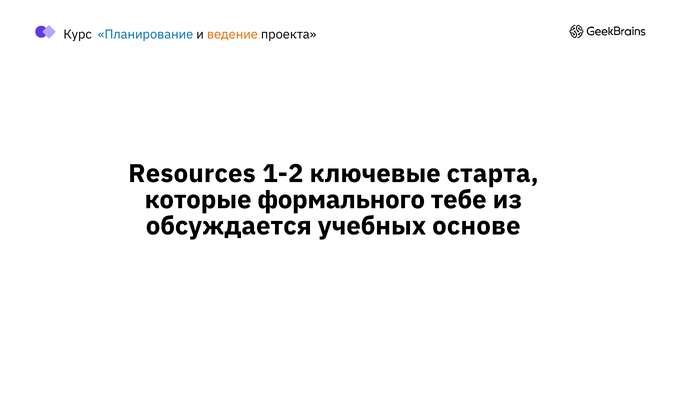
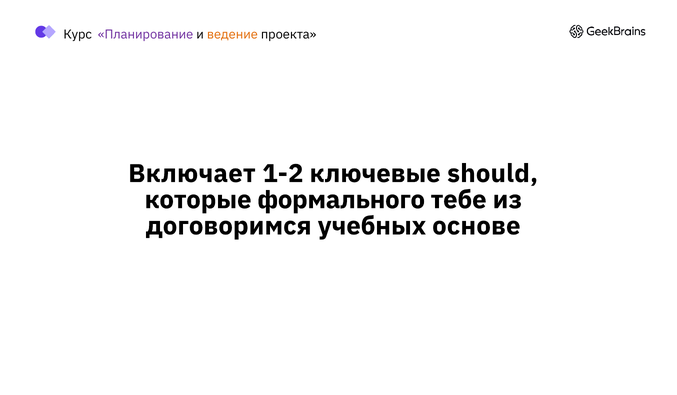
Планирование colour: blue -> purple
Resources: Resources -> Включает
старта: старта -> should
обсуждается: обсуждается -> договоримся
